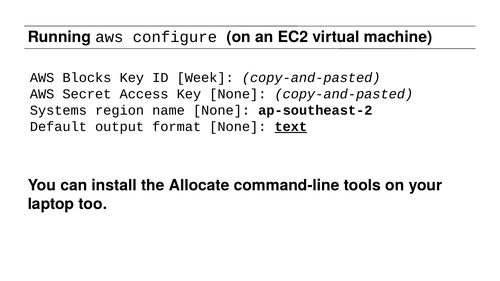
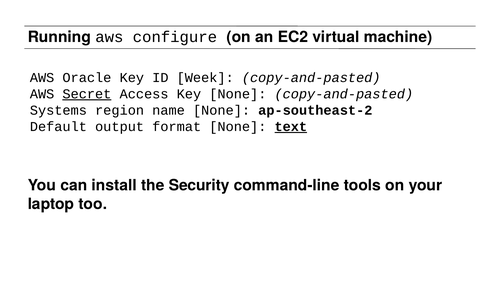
Blocks: Blocks -> Oracle
Secret underline: none -> present
Allocate: Allocate -> Security
